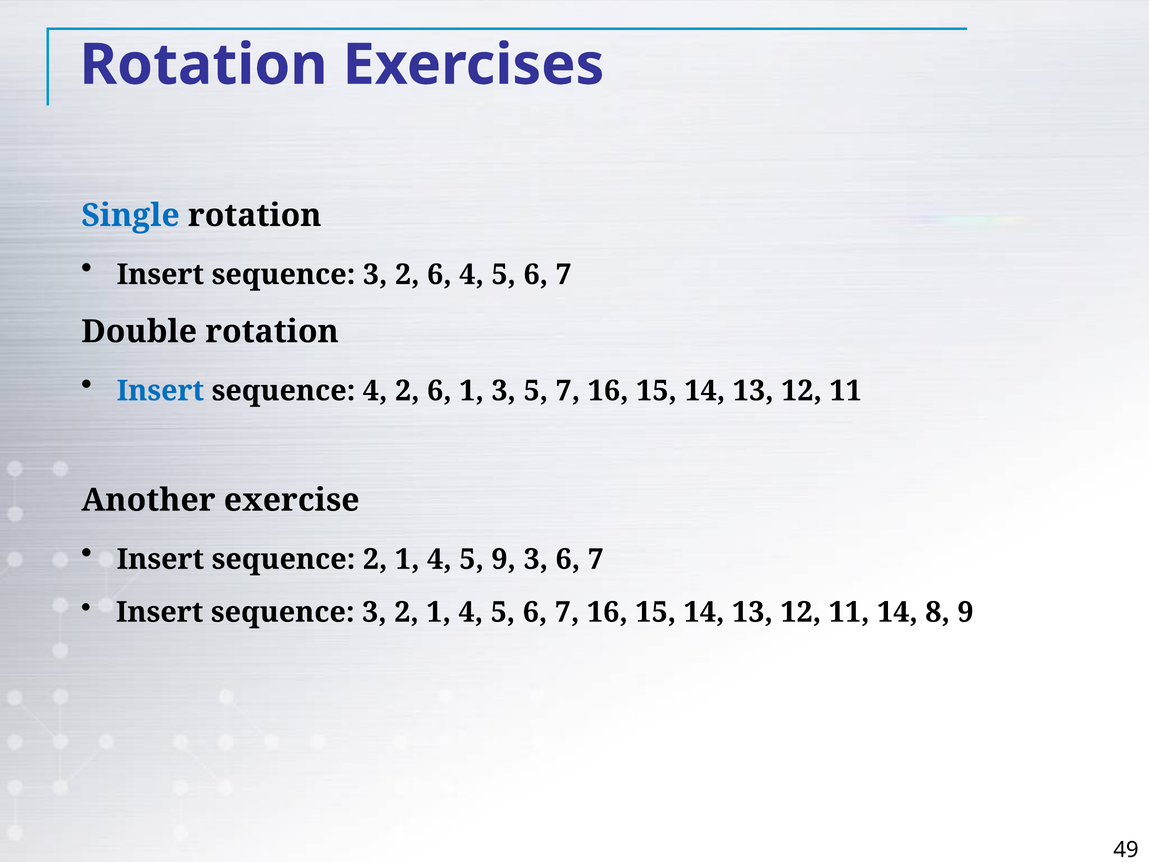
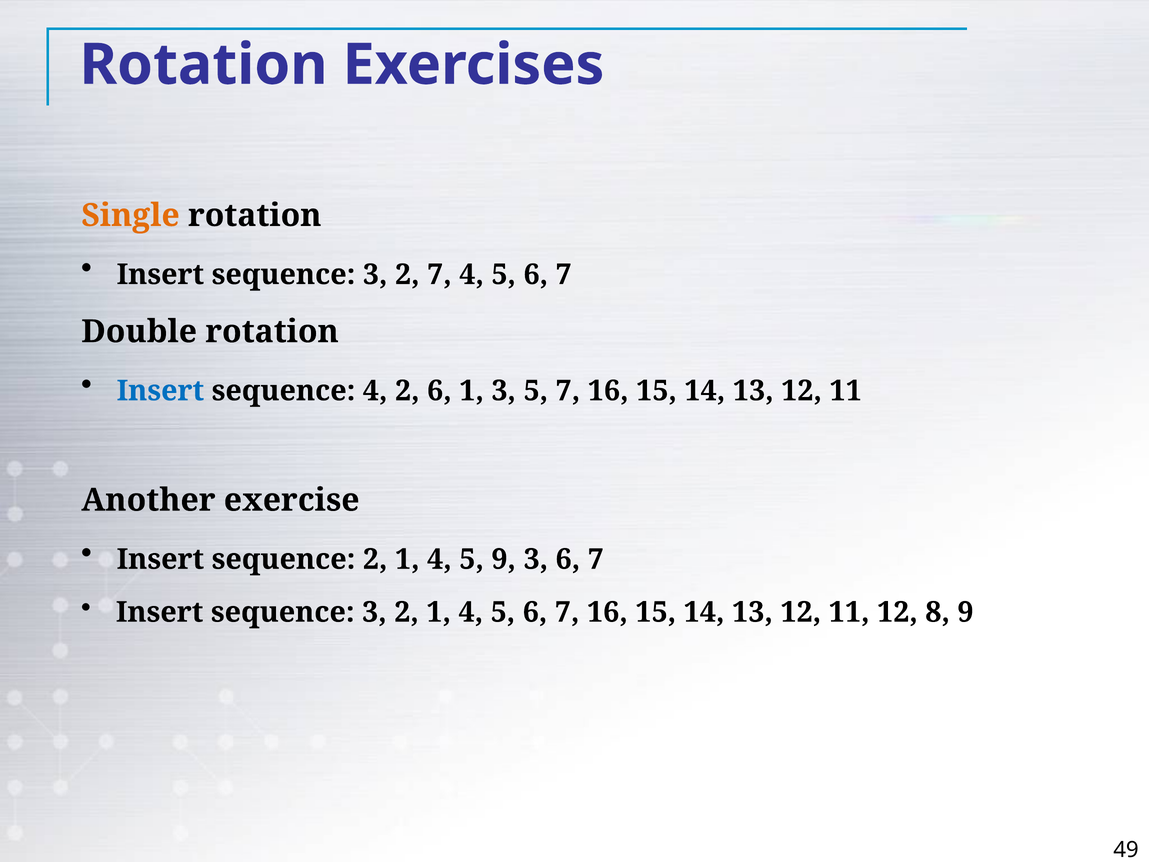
Single colour: blue -> orange
3 2 6: 6 -> 7
11 14: 14 -> 12
